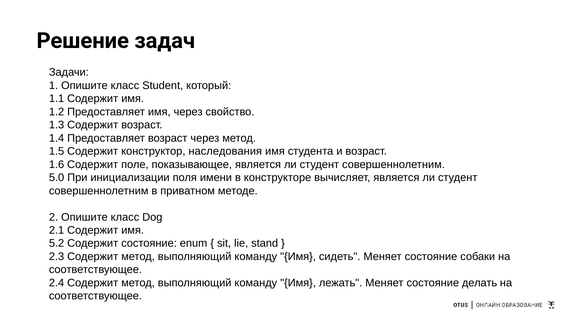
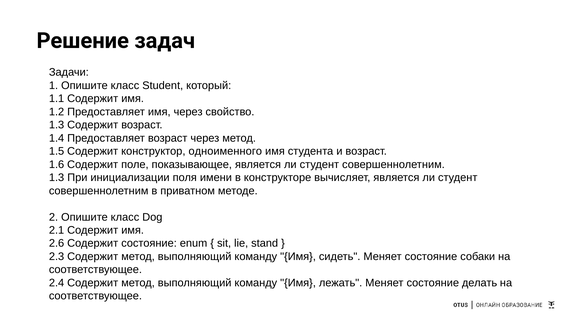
наследования: наследования -> одноименного
5.0 at (57, 178): 5.0 -> 1.3
5.2: 5.2 -> 2.6
